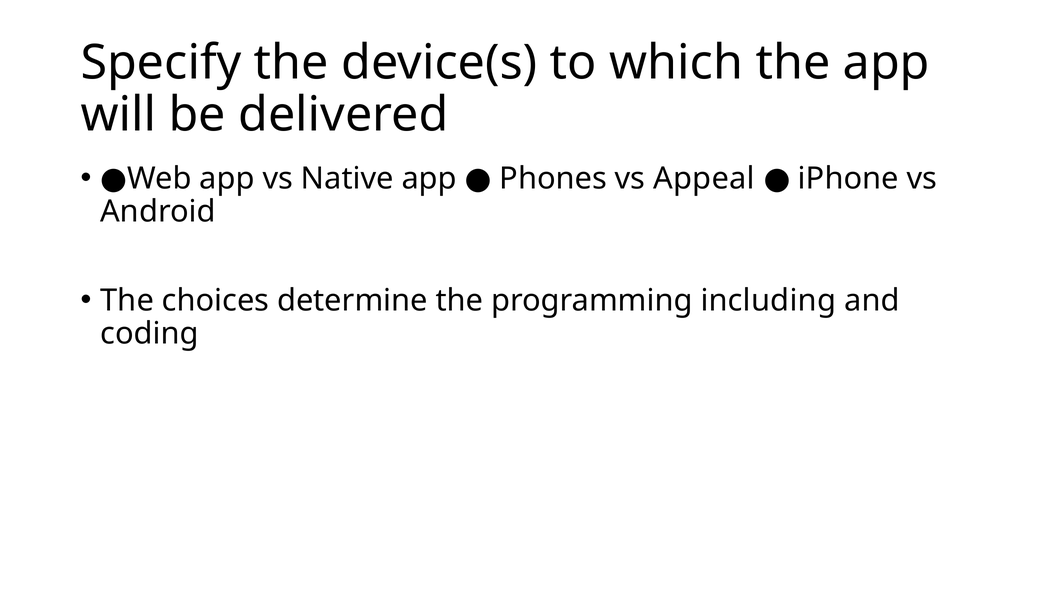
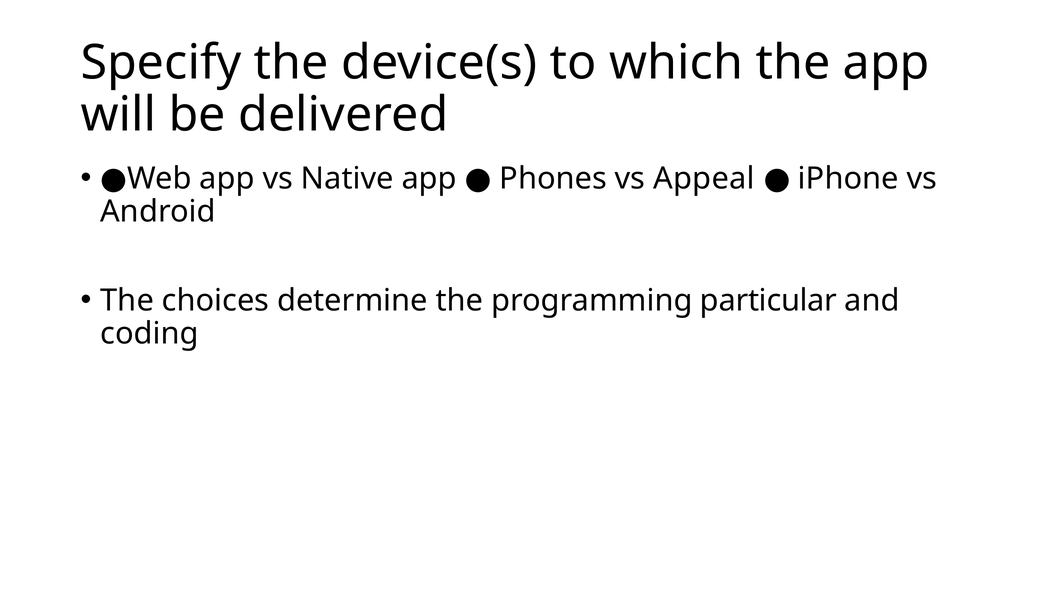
including: including -> particular
